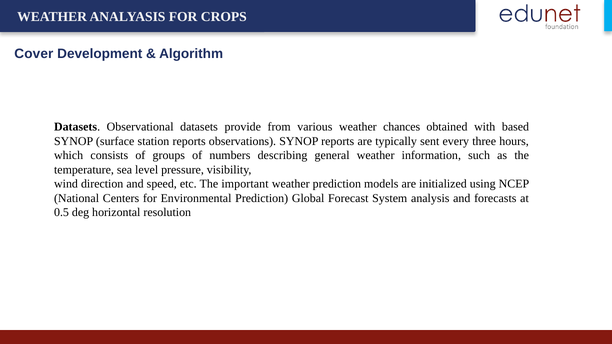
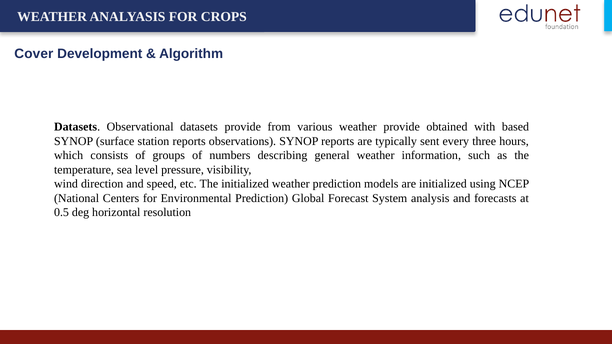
weather chances: chances -> provide
The important: important -> initialized
